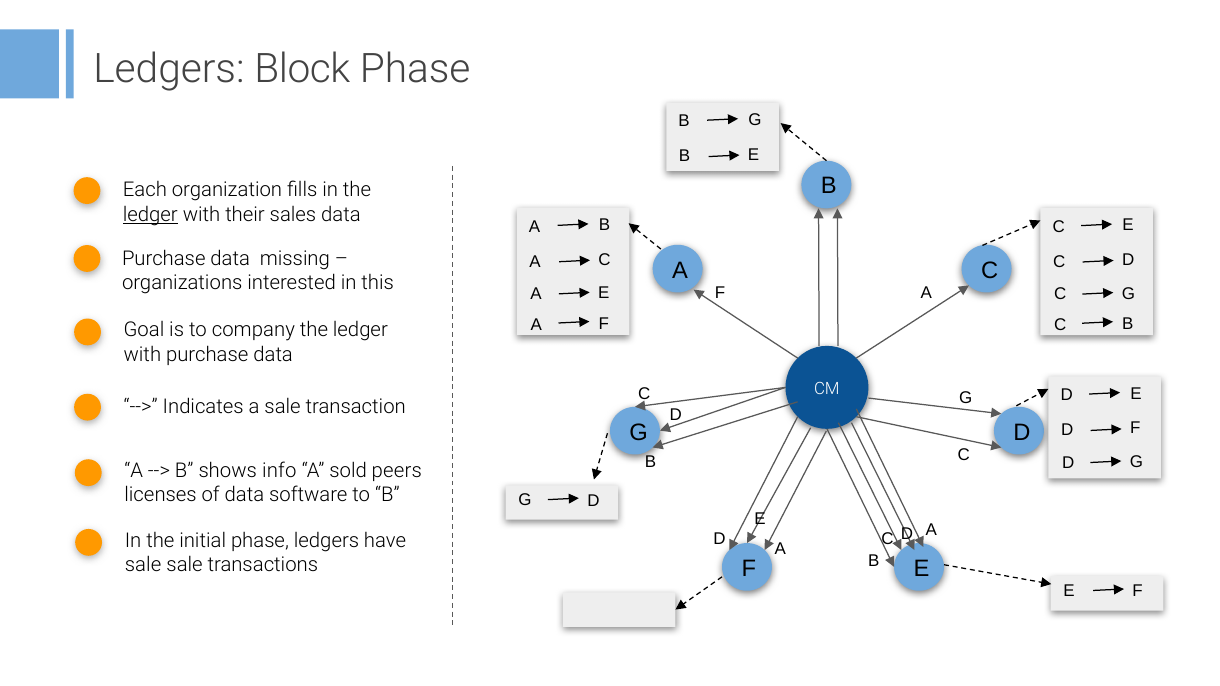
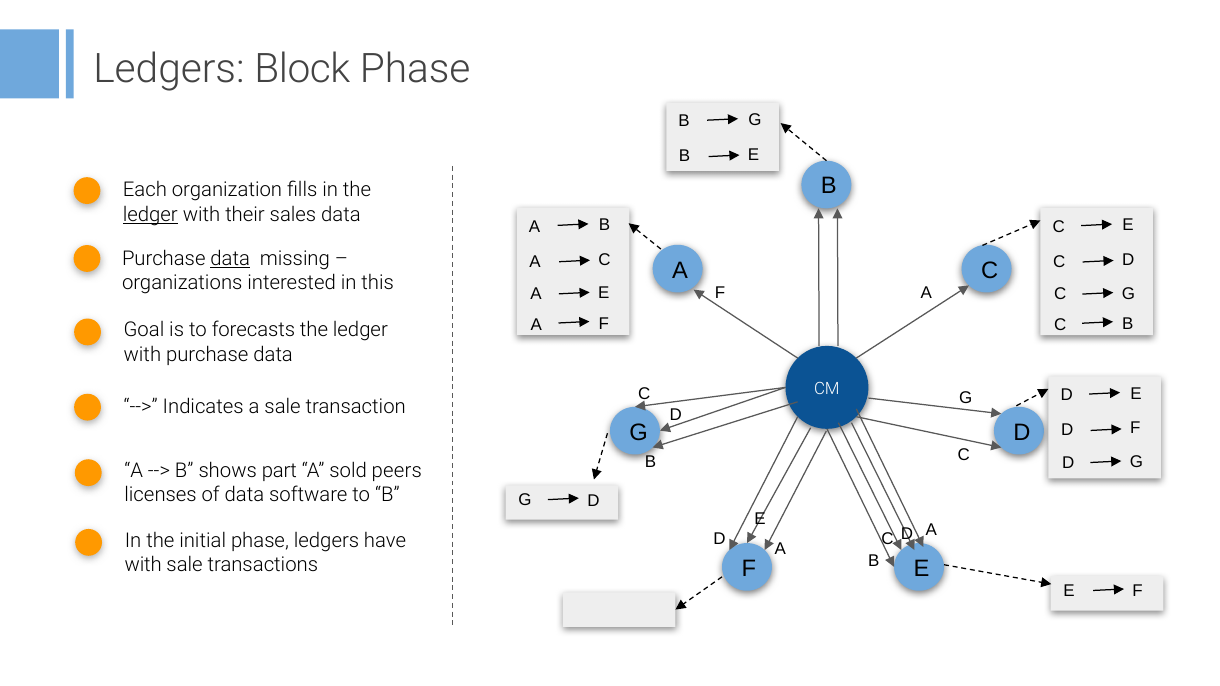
data at (230, 259) underline: none -> present
company: company -> forecasts
info: info -> part
sale at (143, 565): sale -> with
